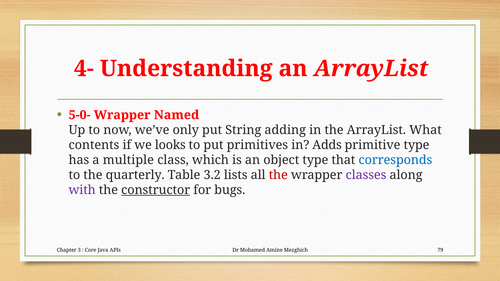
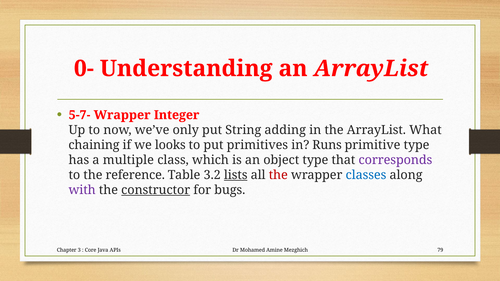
4-: 4- -> 0-
5-0-: 5-0- -> 5-7-
Named: Named -> Integer
contents: contents -> chaining
Adds: Adds -> Runs
corresponds colour: blue -> purple
quarterly: quarterly -> reference
lists underline: none -> present
classes colour: purple -> blue
